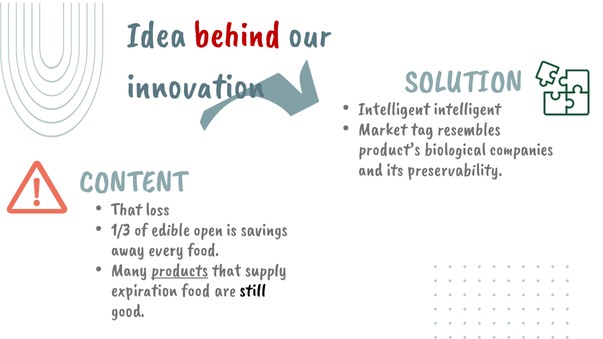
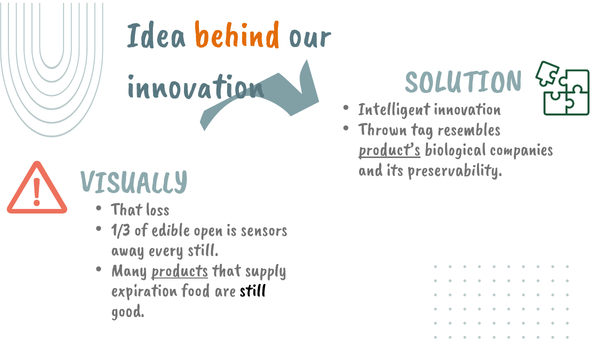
behind colour: red -> orange
Intelligent intelligent: intelligent -> innovation
Market: Market -> Thrown
product’s underline: none -> present
CONTENT: CONTENT -> VISUALLY
savings: savings -> sensors
every food: food -> still
